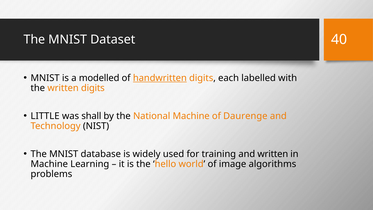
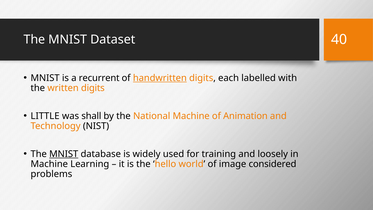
modelled: modelled -> recurrent
Daurenge: Daurenge -> Animation
MNIST at (64, 154) underline: none -> present
and written: written -> loosely
algorithms: algorithms -> considered
